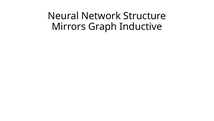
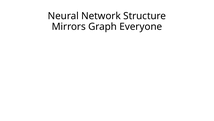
Inductive: Inductive -> Everyone
